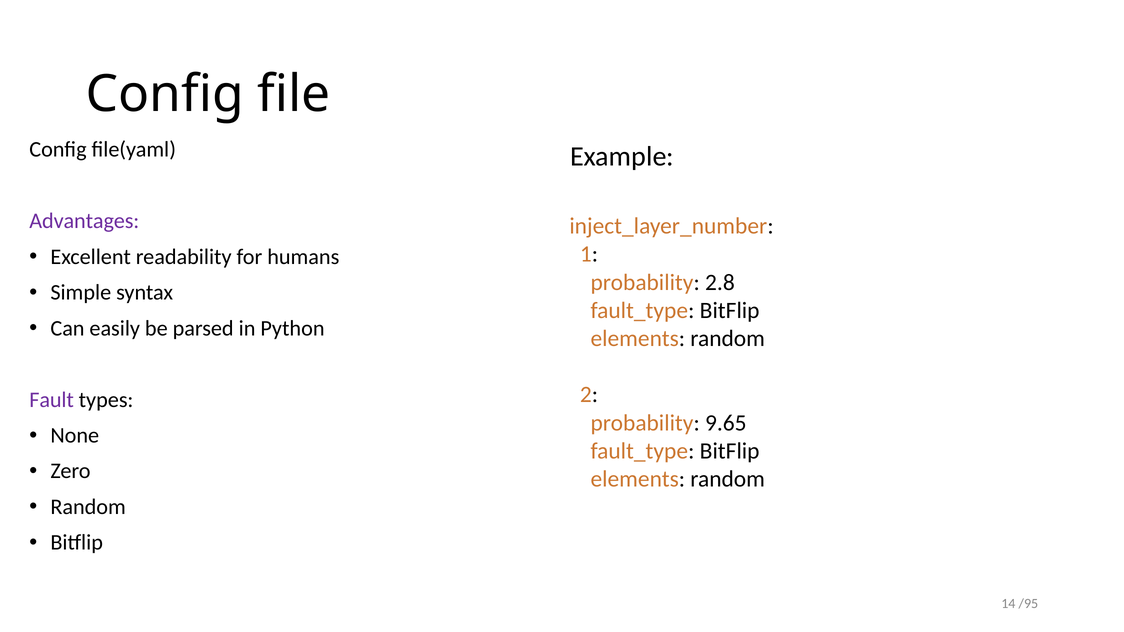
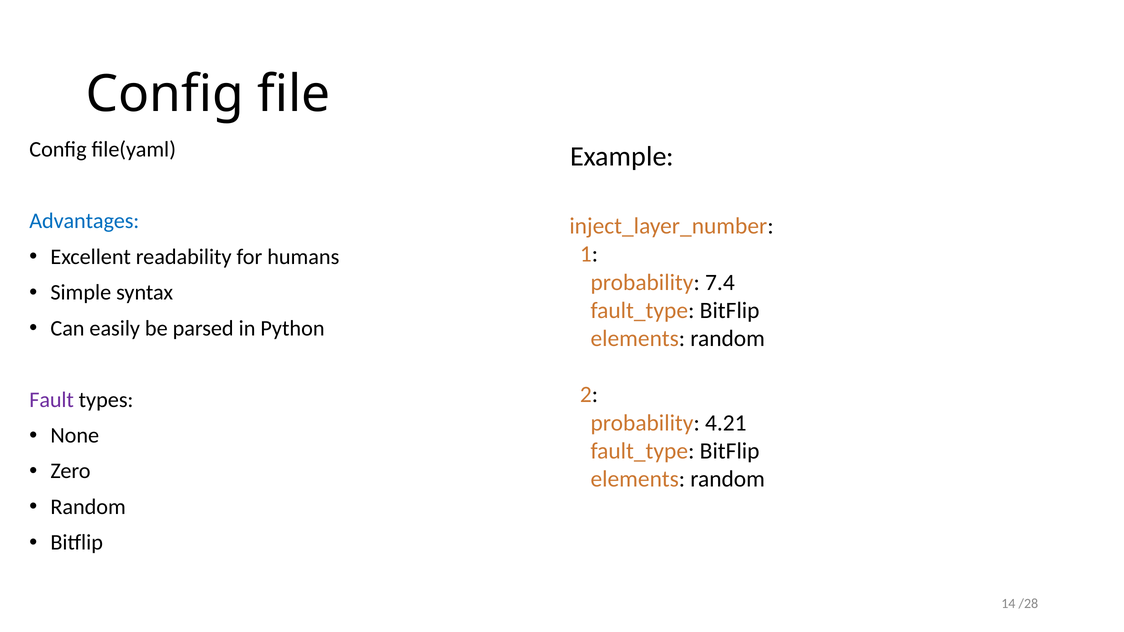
Advantages colour: purple -> blue
2.8: 2.8 -> 7.4
9.65: 9.65 -> 4.21
/95: /95 -> /28
